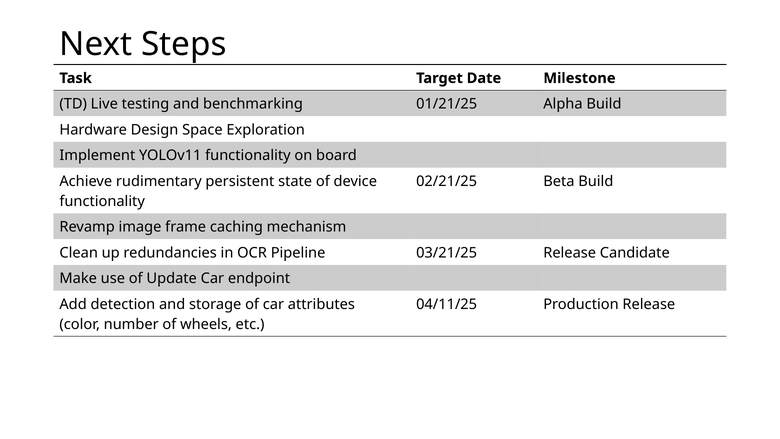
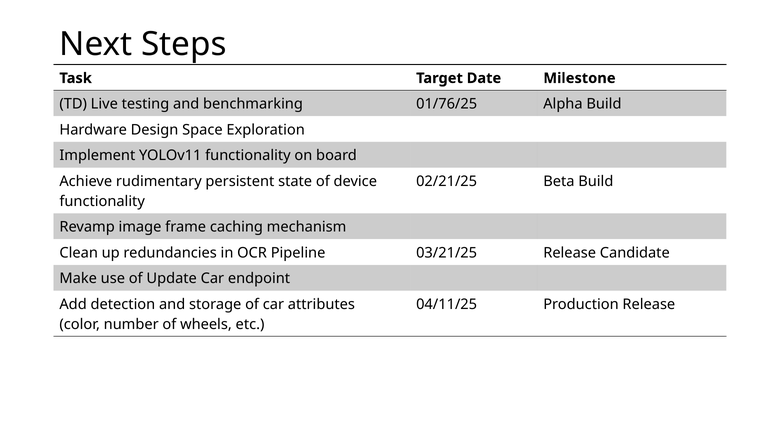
01/21/25: 01/21/25 -> 01/76/25
